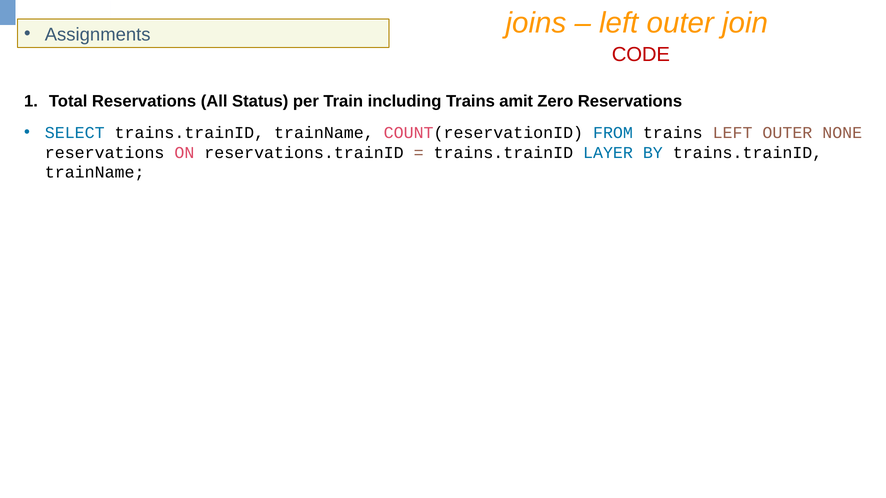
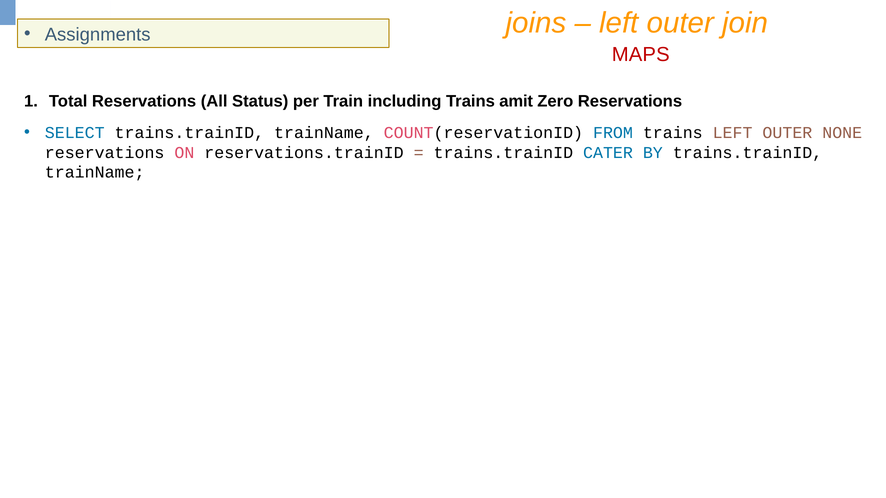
CODE: CODE -> MAPS
LAYER: LAYER -> CATER
